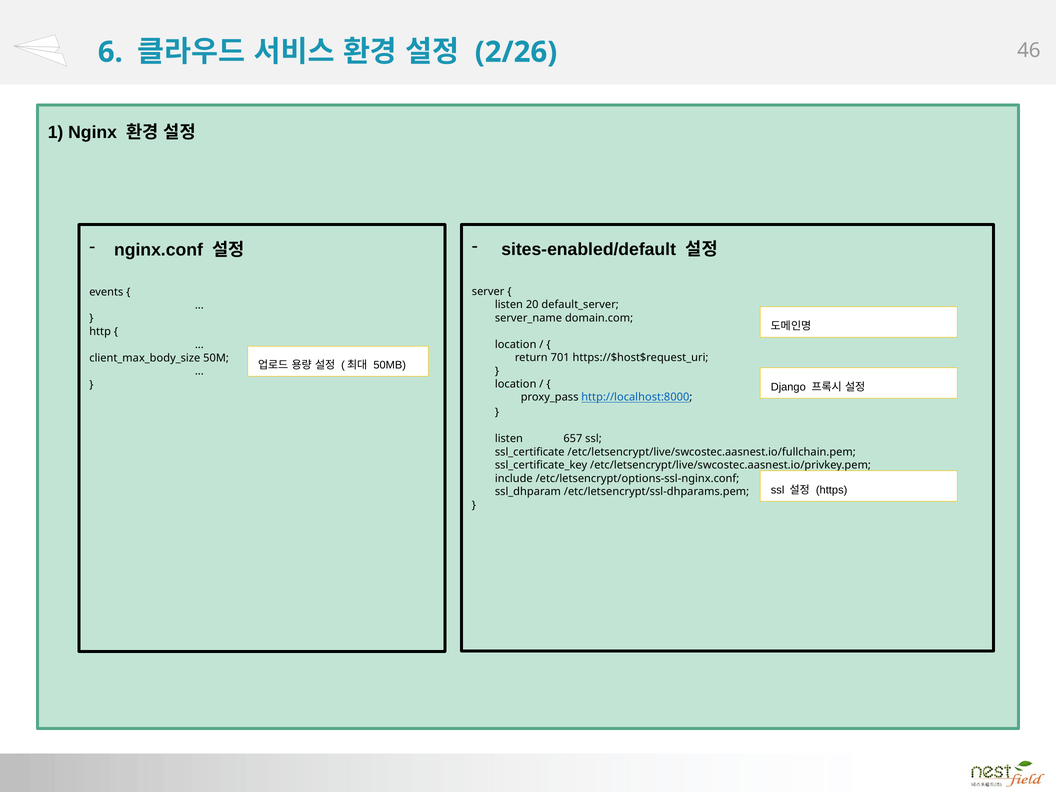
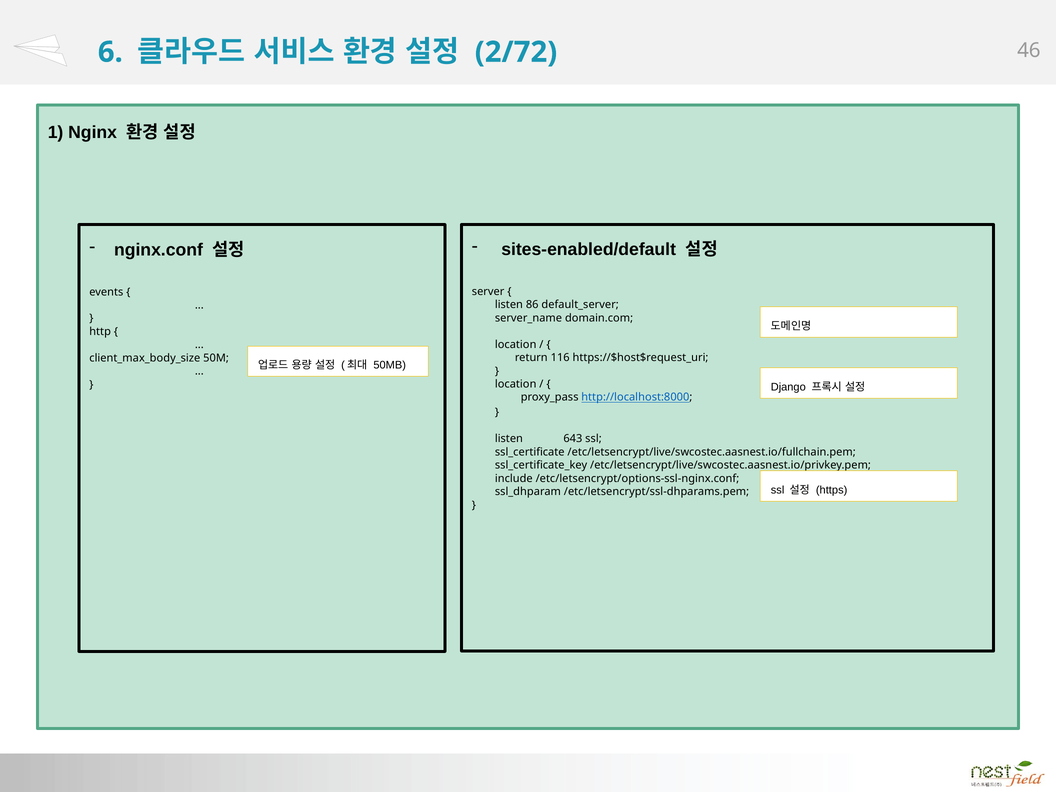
2/26: 2/26 -> 2/72
20: 20 -> 86
701: 701 -> 116
657: 657 -> 643
